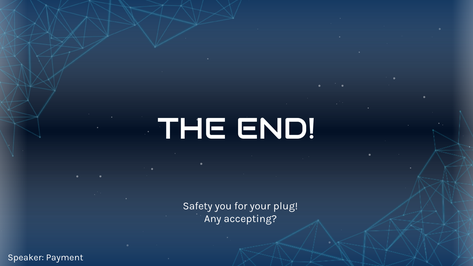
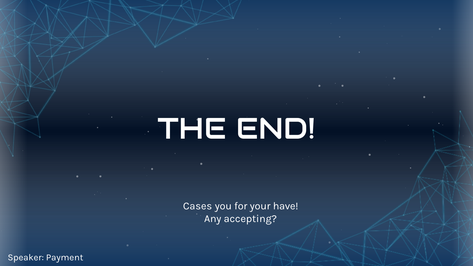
Safety: Safety -> Cases
plug: plug -> have
